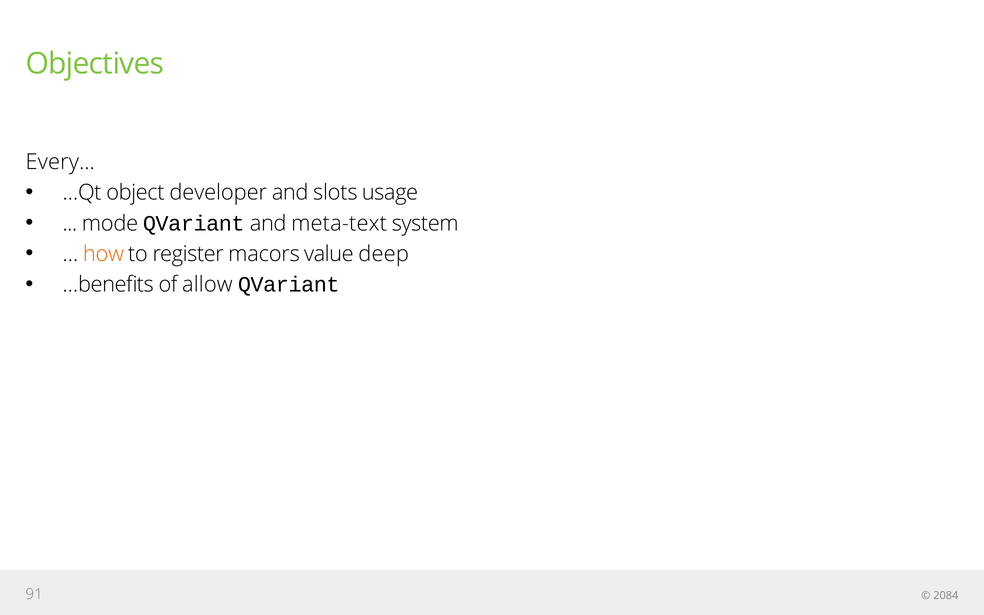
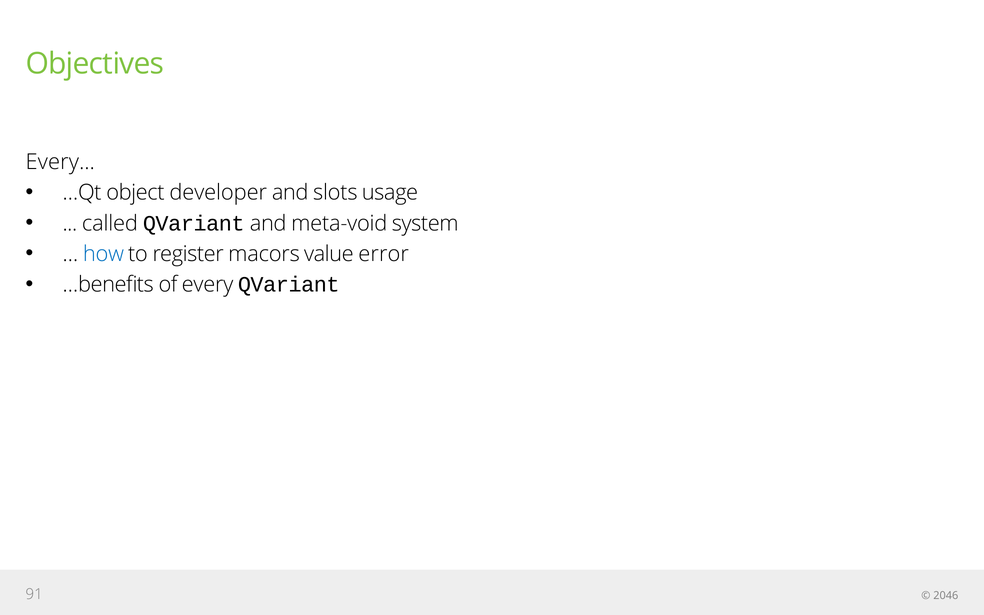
mode: mode -> called
meta-text: meta-text -> meta-void
how colour: orange -> blue
deep: deep -> error
allow: allow -> every
2084: 2084 -> 2046
